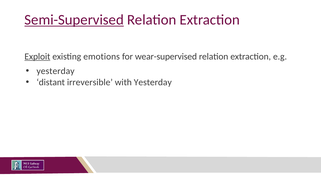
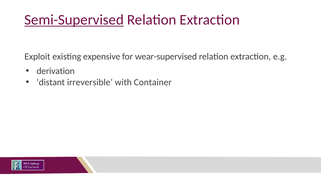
Exploit underline: present -> none
emotions: emotions -> expensive
yesterday at (56, 71): yesterday -> derivation
with Yesterday: Yesterday -> Container
